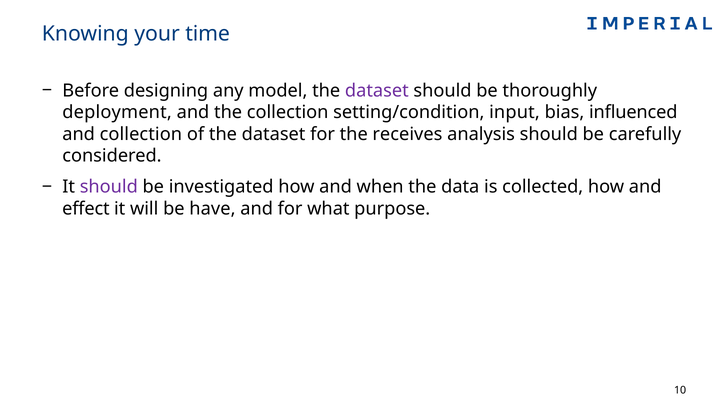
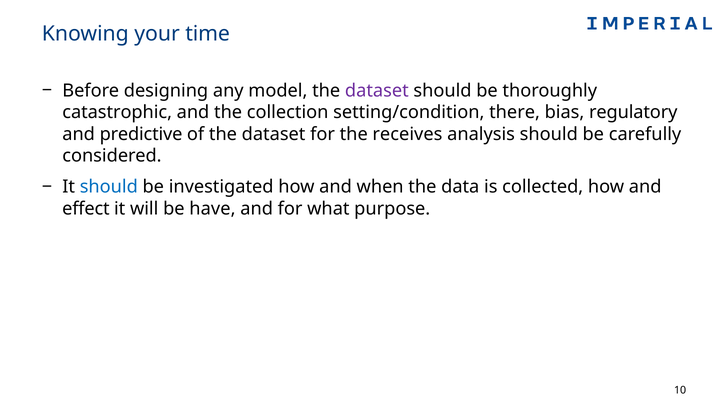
deployment: deployment -> catastrophic
input: input -> there
influenced: influenced -> regulatory
and collection: collection -> predictive
should at (109, 187) colour: purple -> blue
